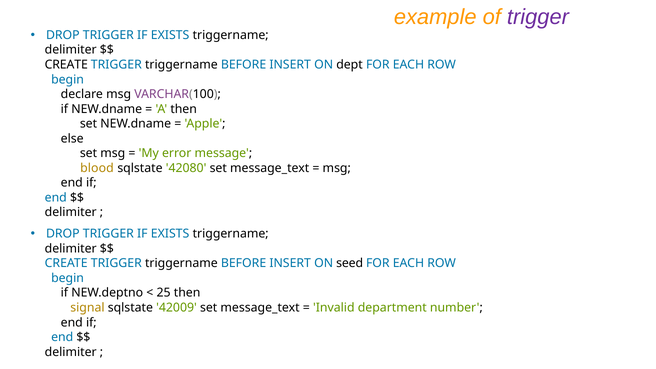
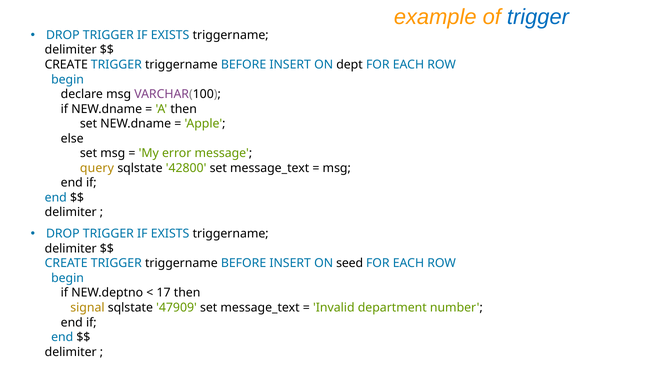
trigger at (538, 17) colour: purple -> blue
blood: blood -> query
42080: 42080 -> 42800
25: 25 -> 17
42009: 42009 -> 47909
